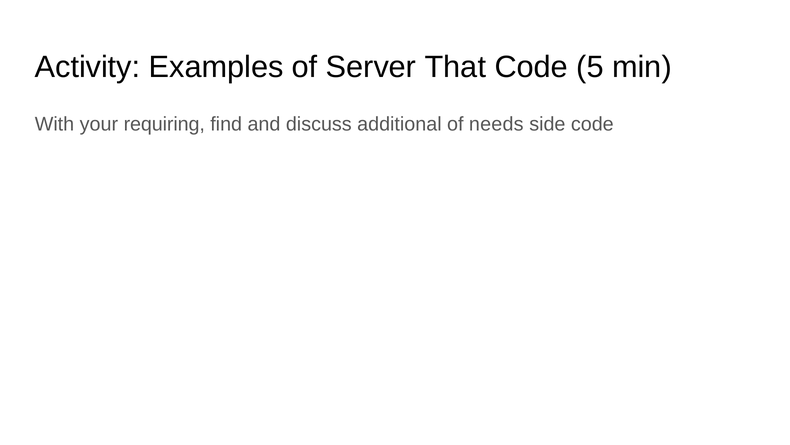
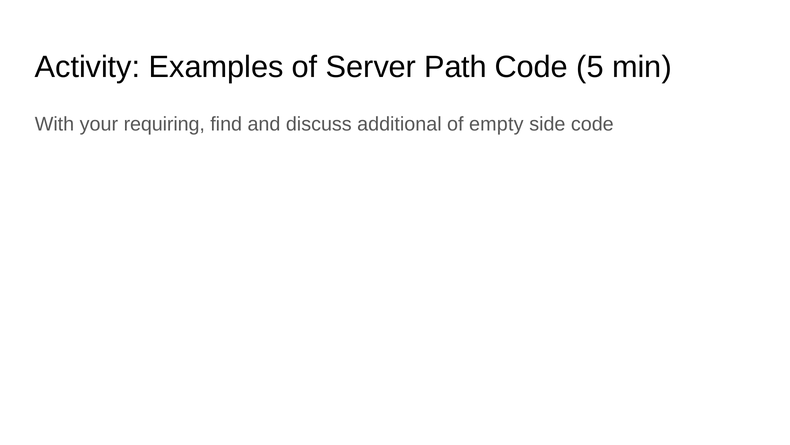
That: That -> Path
needs: needs -> empty
